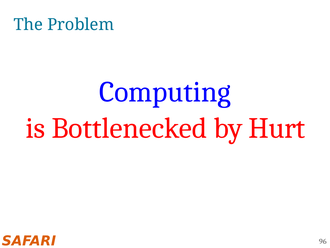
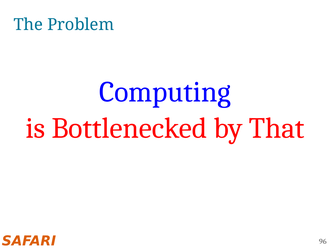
Hurt: Hurt -> That
